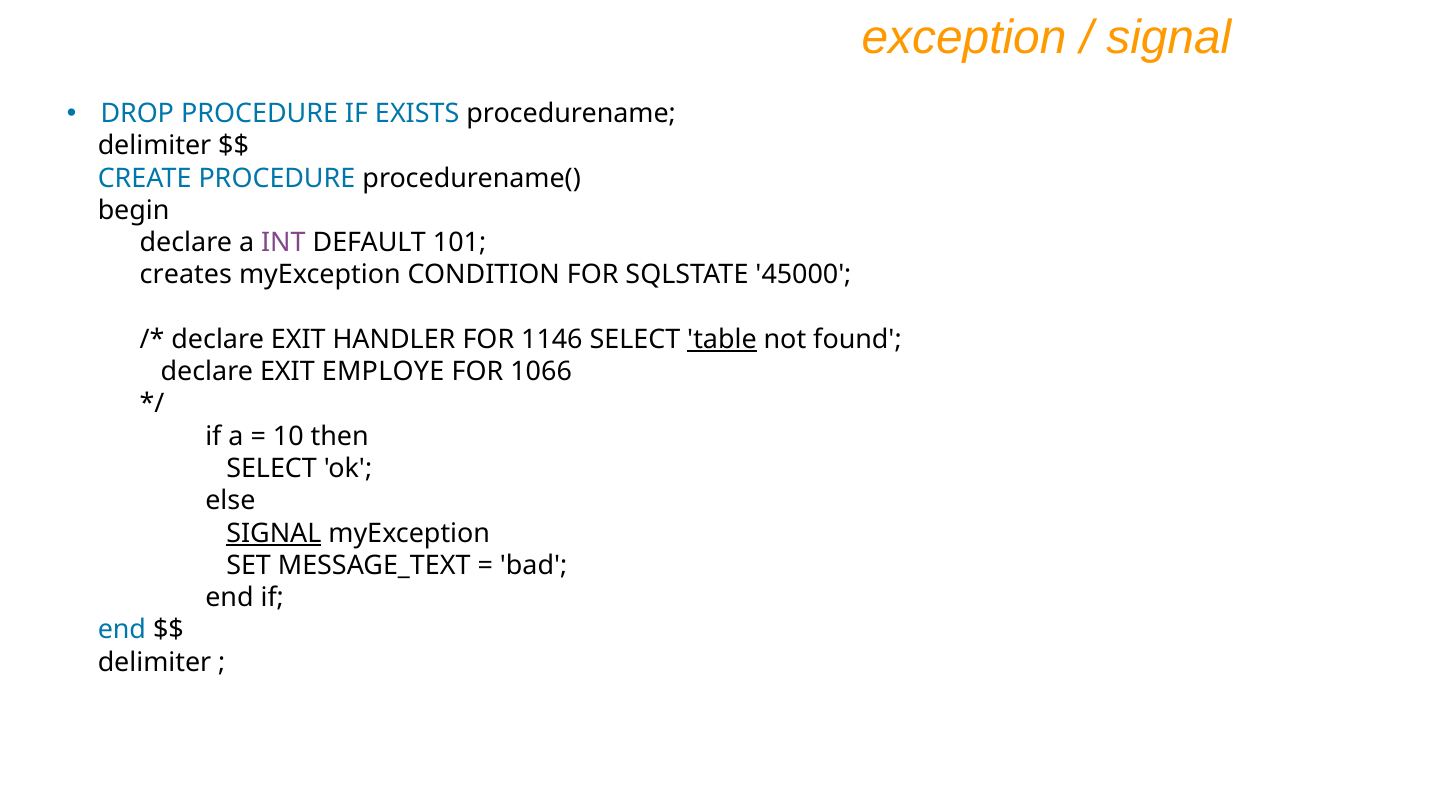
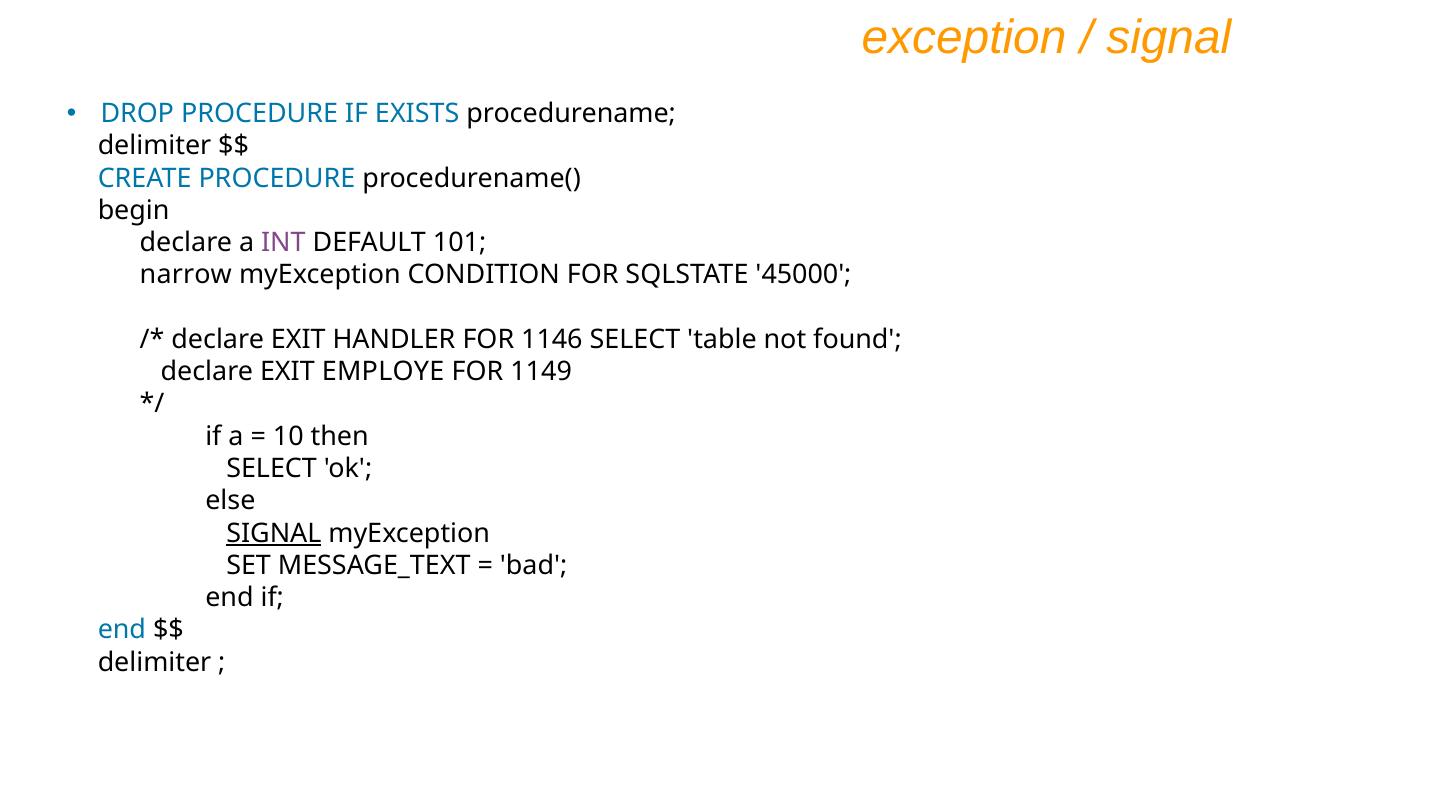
creates: creates -> narrow
table underline: present -> none
1066: 1066 -> 1149
